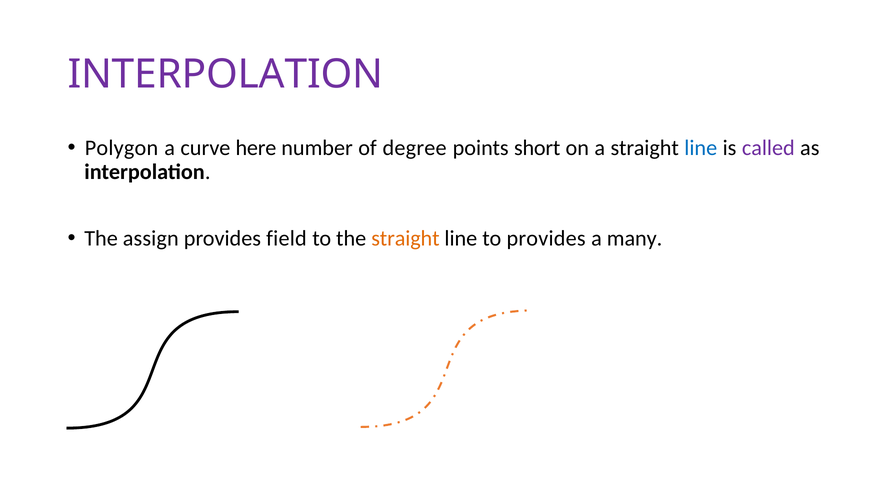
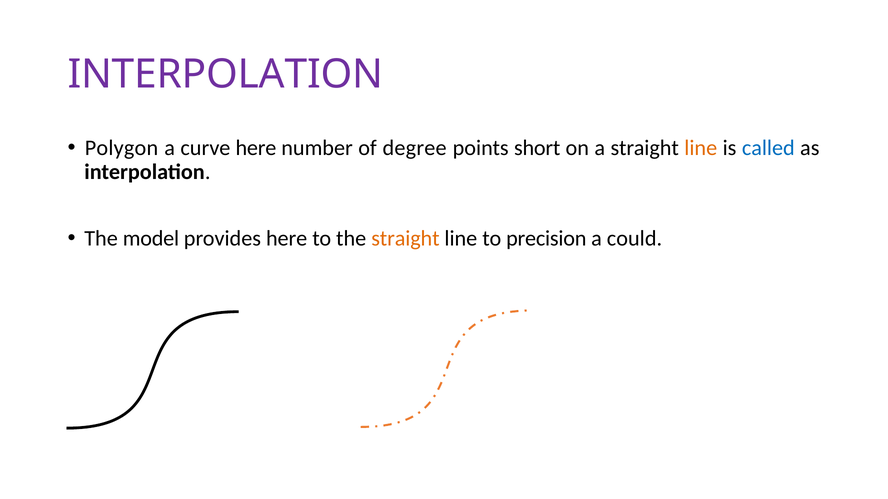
line at (701, 148) colour: blue -> orange
called colour: purple -> blue
assign: assign -> model
provides field: field -> here
to provides: provides -> precision
many: many -> could
